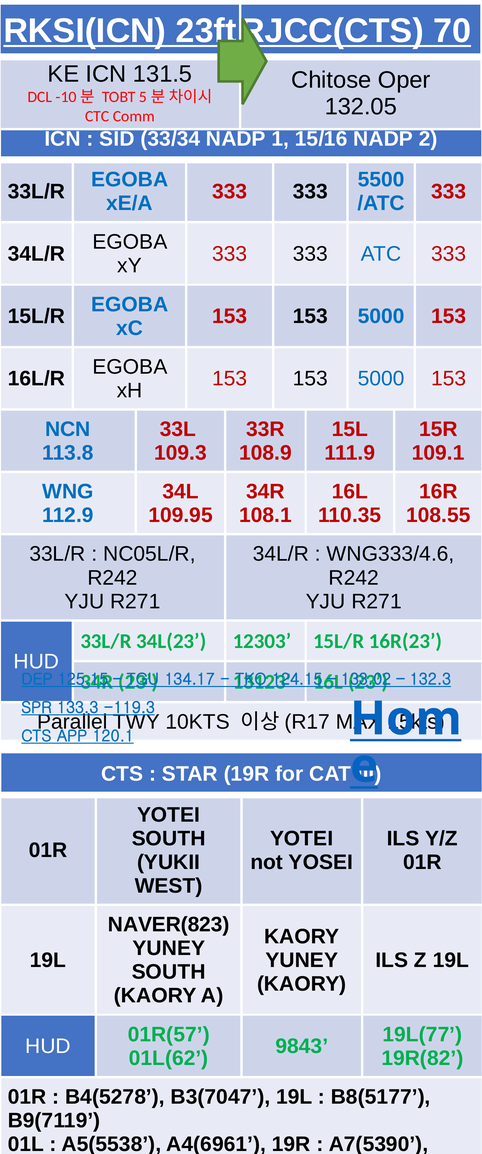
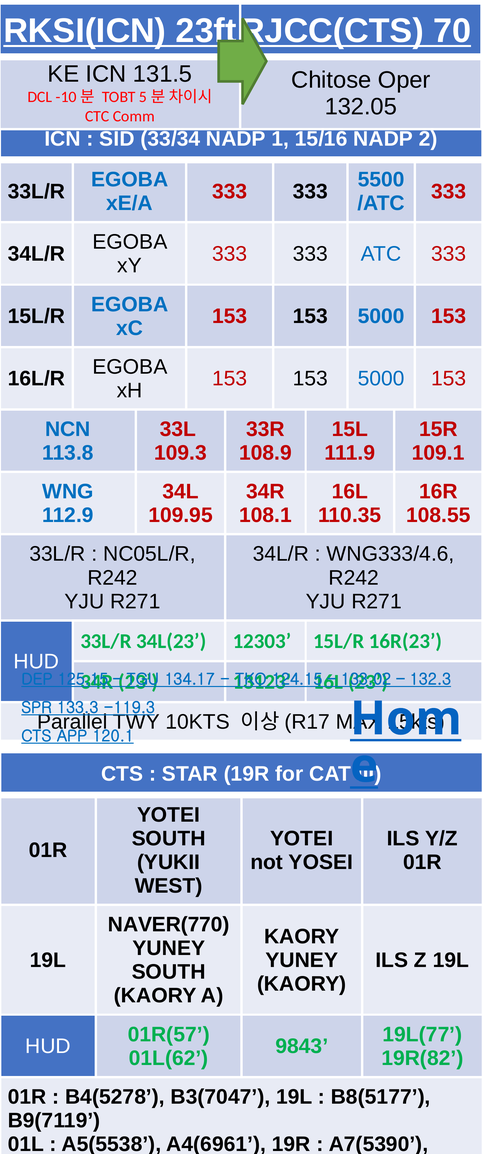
NAVER(823: NAVER(823 -> NAVER(770
